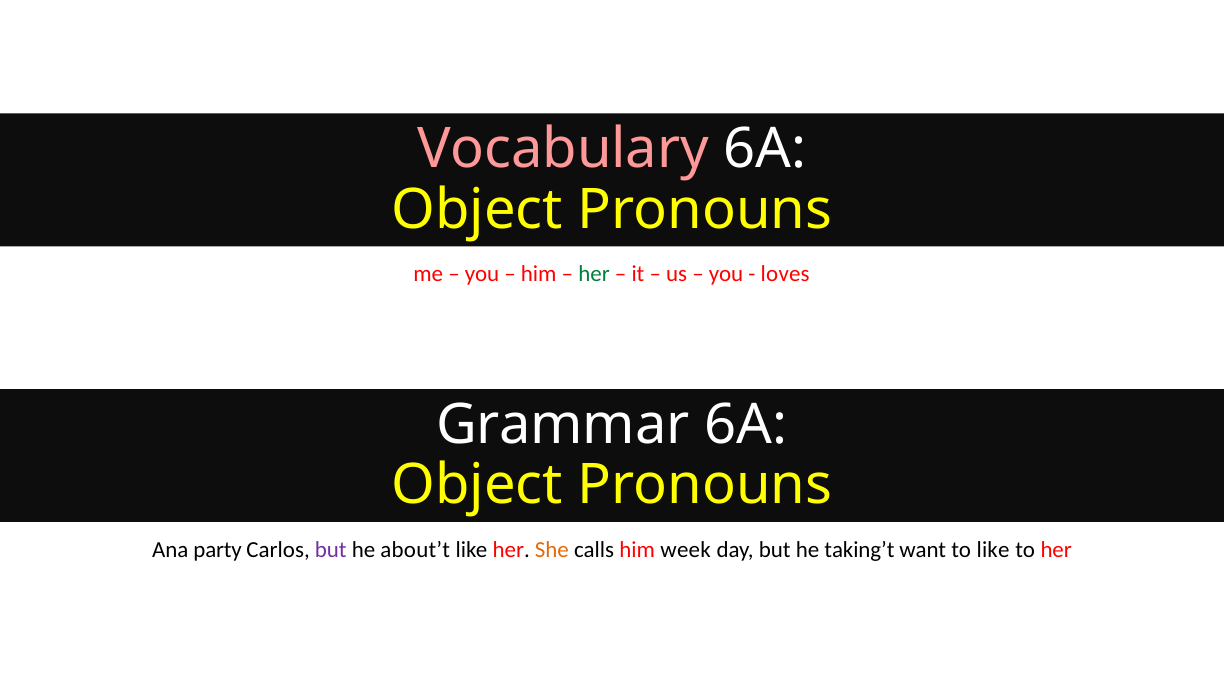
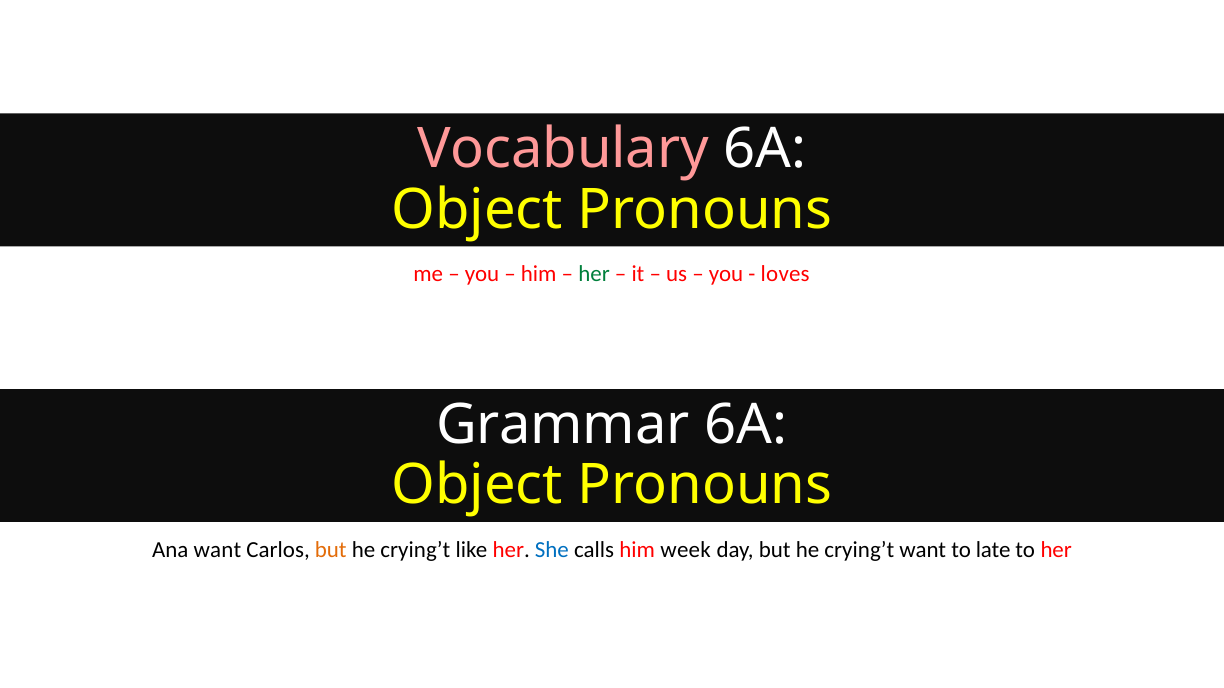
Ana party: party -> want
but at (331, 550) colour: purple -> orange
about’t at (415, 550): about’t -> crying’t
She colour: orange -> blue
day but he taking’t: taking’t -> crying’t
to like: like -> late
